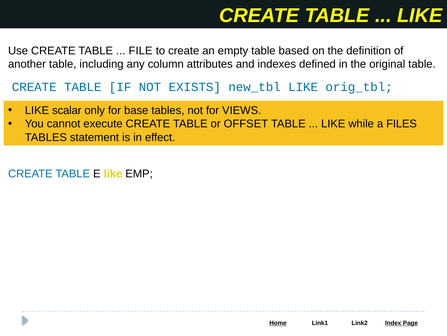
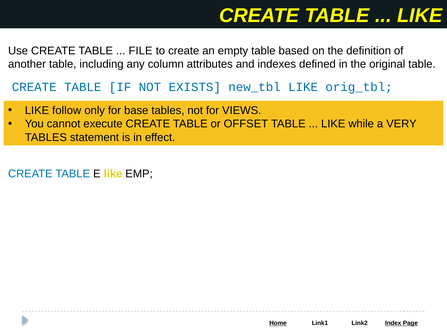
scalar: scalar -> follow
FILES: FILES -> VERY
